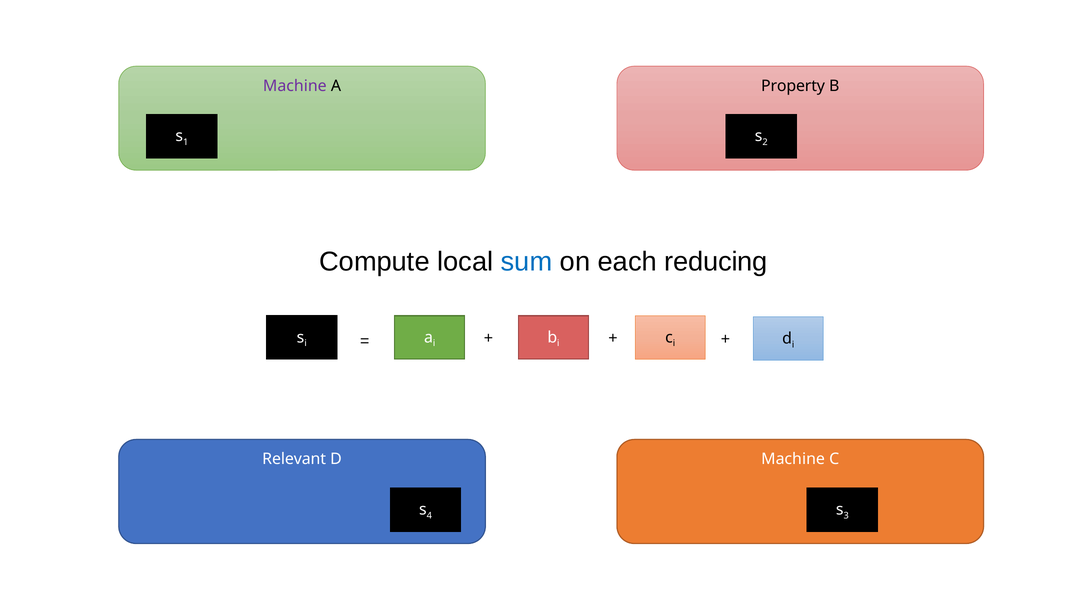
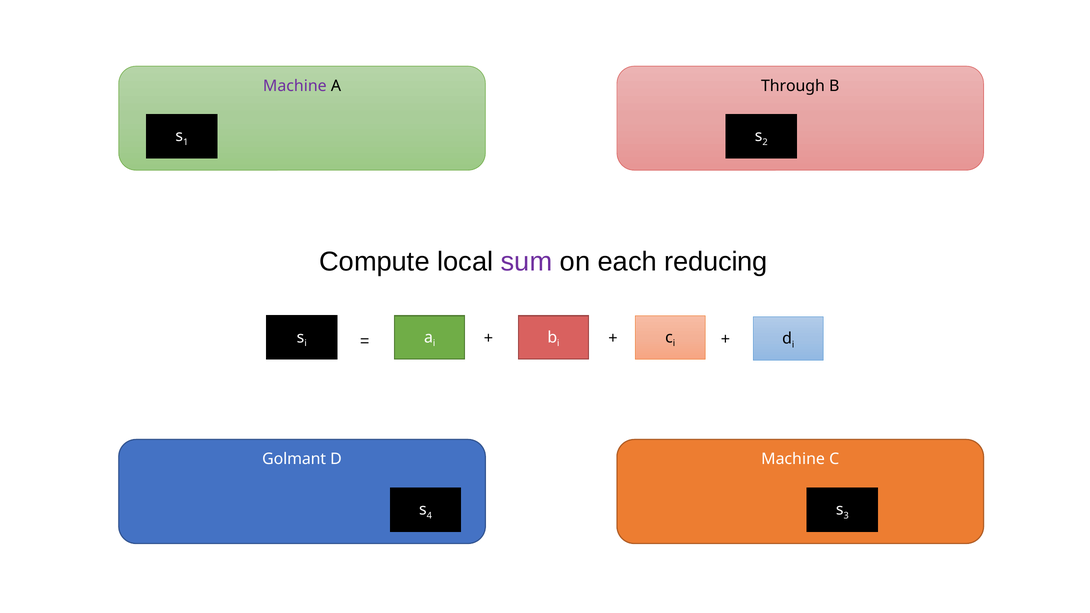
Property: Property -> Through
sum colour: blue -> purple
Relevant: Relevant -> Golmant
